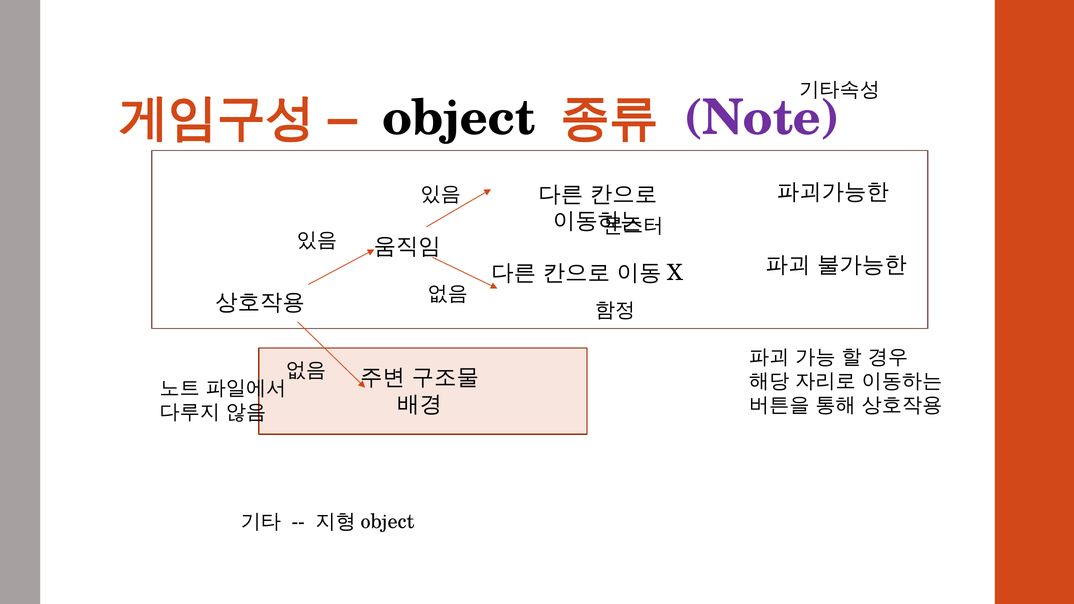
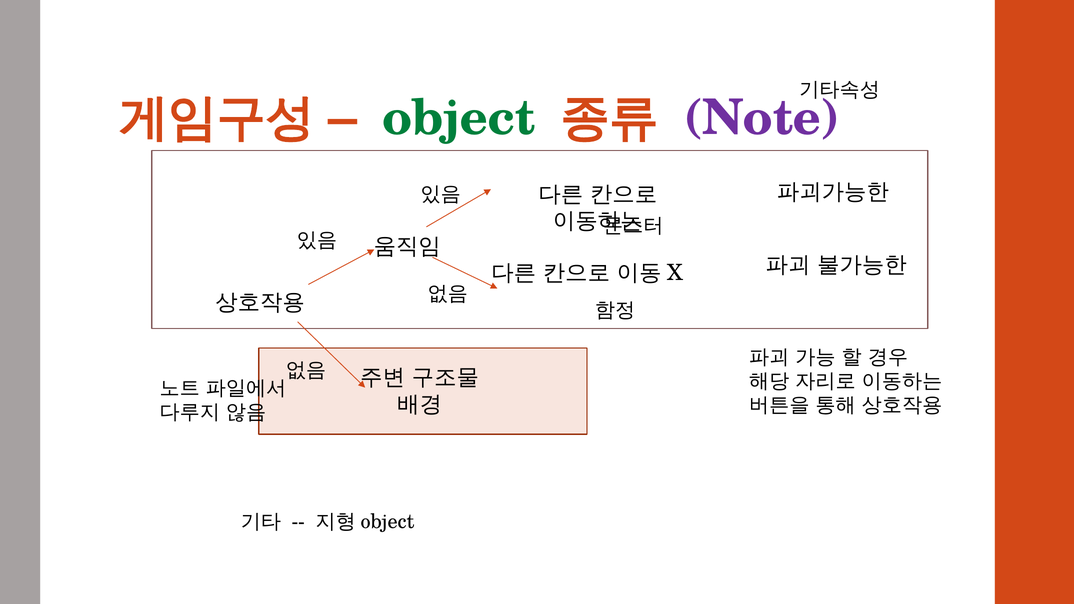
object colour: black -> green
